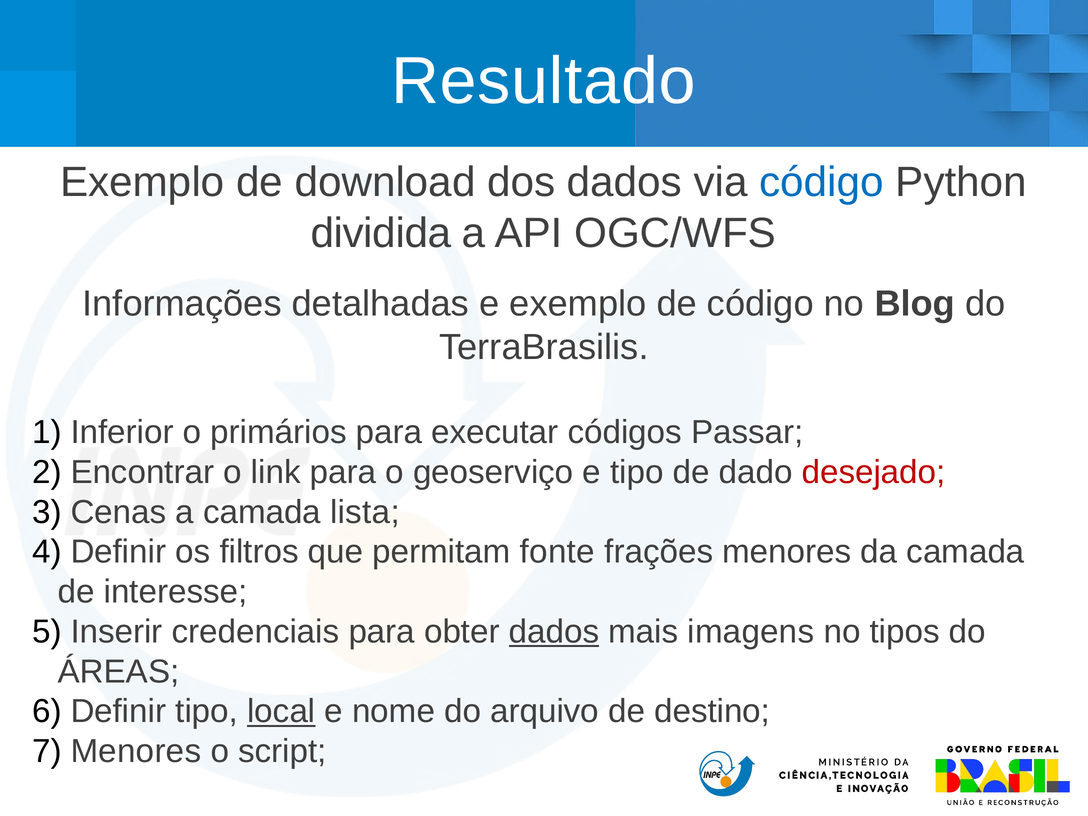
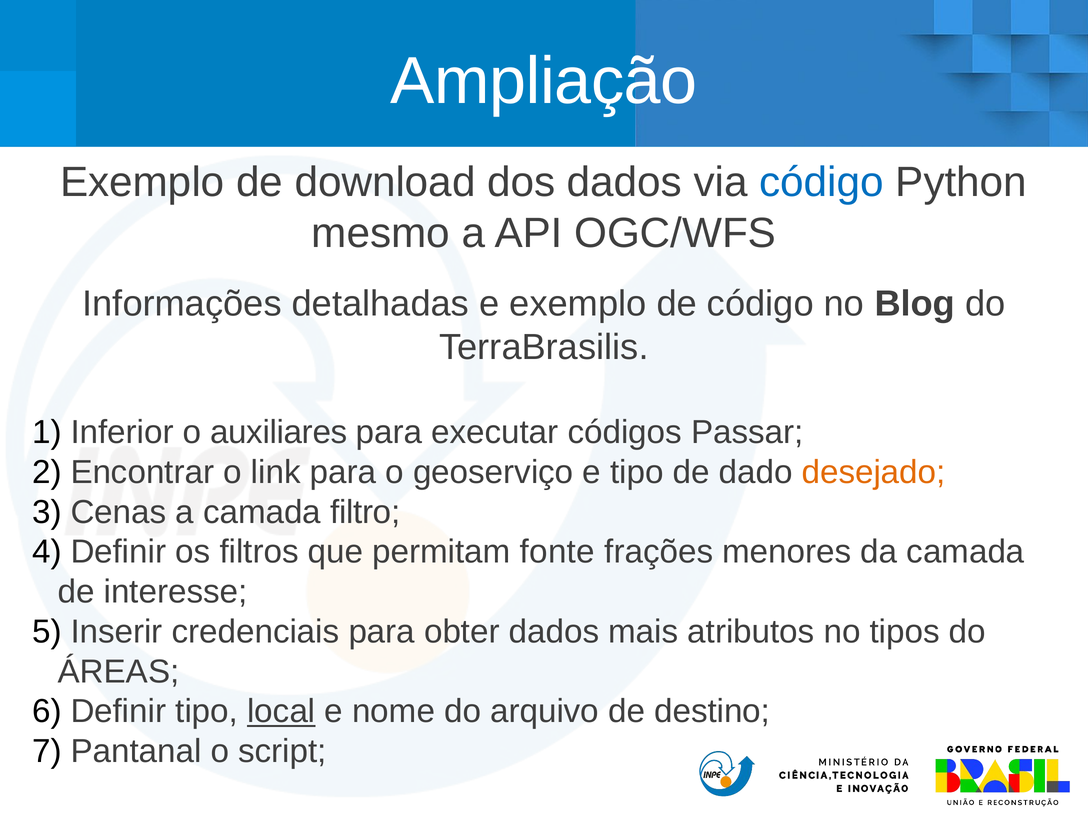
Resultado: Resultado -> Ampliação
dividida: dividida -> mesmo
primários: primários -> auxiliares
desejado colour: red -> orange
lista: lista -> filtro
dados at (554, 632) underline: present -> none
imagens: imagens -> atributos
Menores at (136, 751): Menores -> Pantanal
